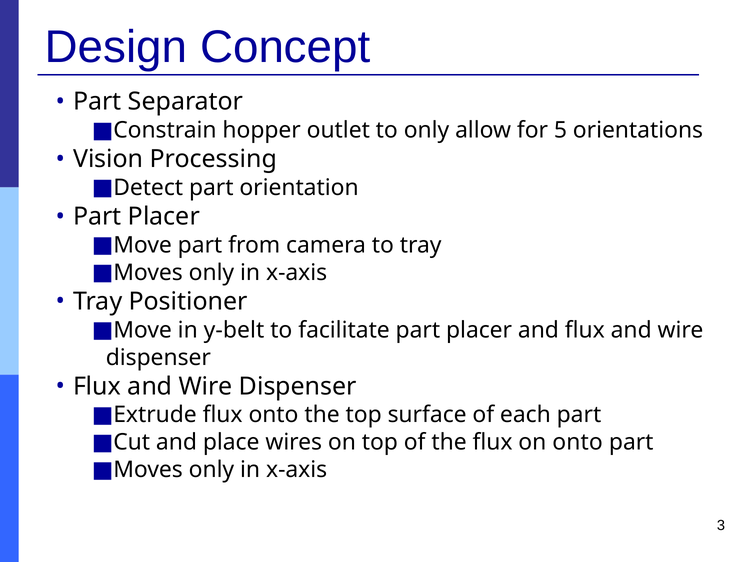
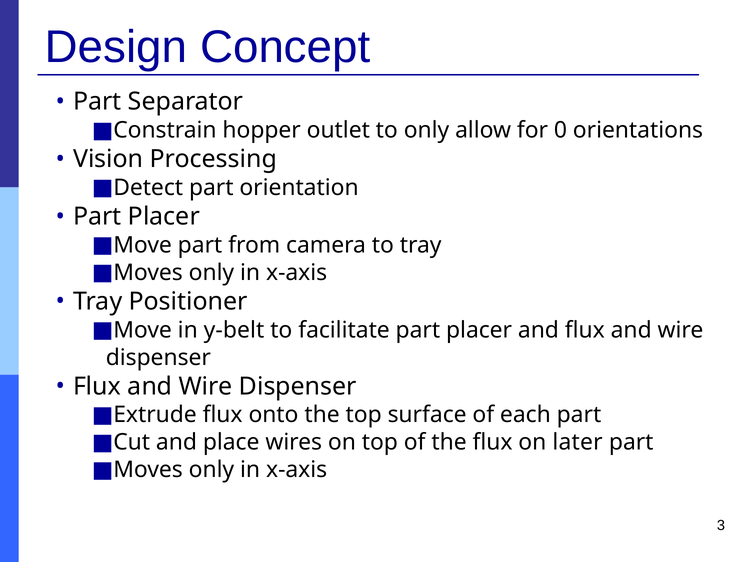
5: 5 -> 0
on onto: onto -> later
